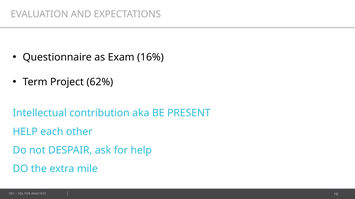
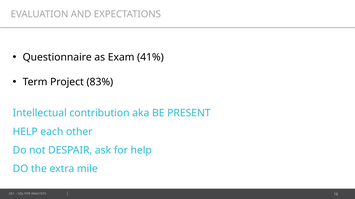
16%: 16% -> 41%
62%: 62% -> 83%
